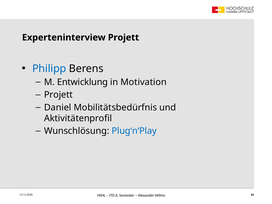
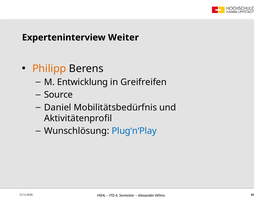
Experteninterview Projett: Projett -> Weiter
Philipp colour: blue -> orange
Motivation: Motivation -> Greifreifen
Projett at (58, 95): Projett -> Source
